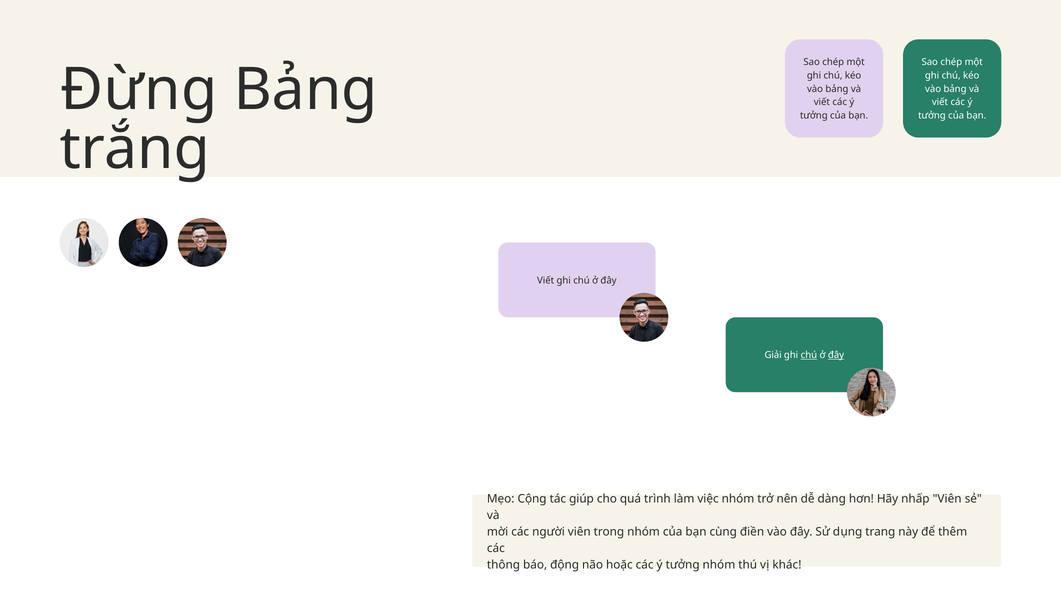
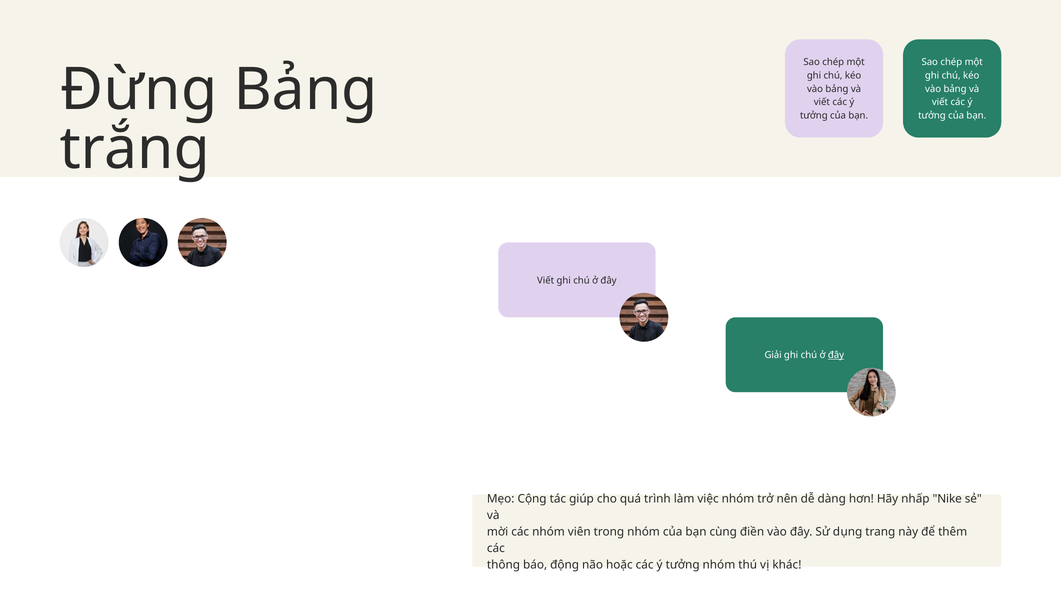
chú at (809, 355) underline: present -> none
nhấp Viên: Viên -> Nike
các người: người -> nhóm
